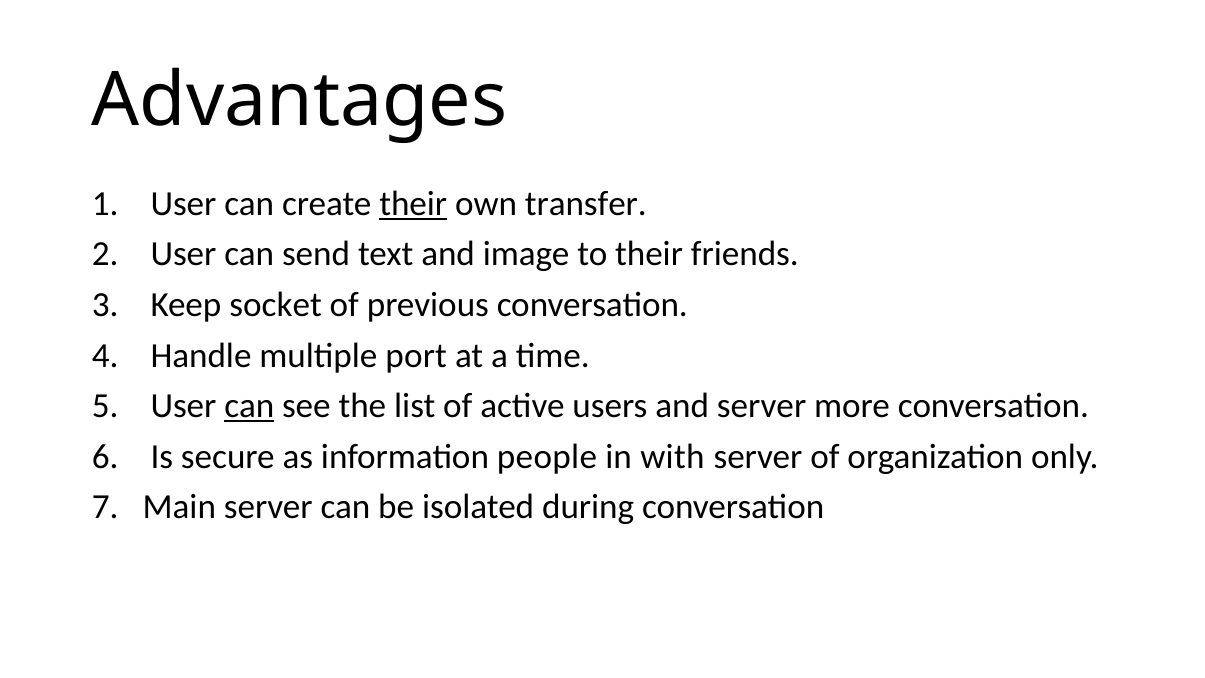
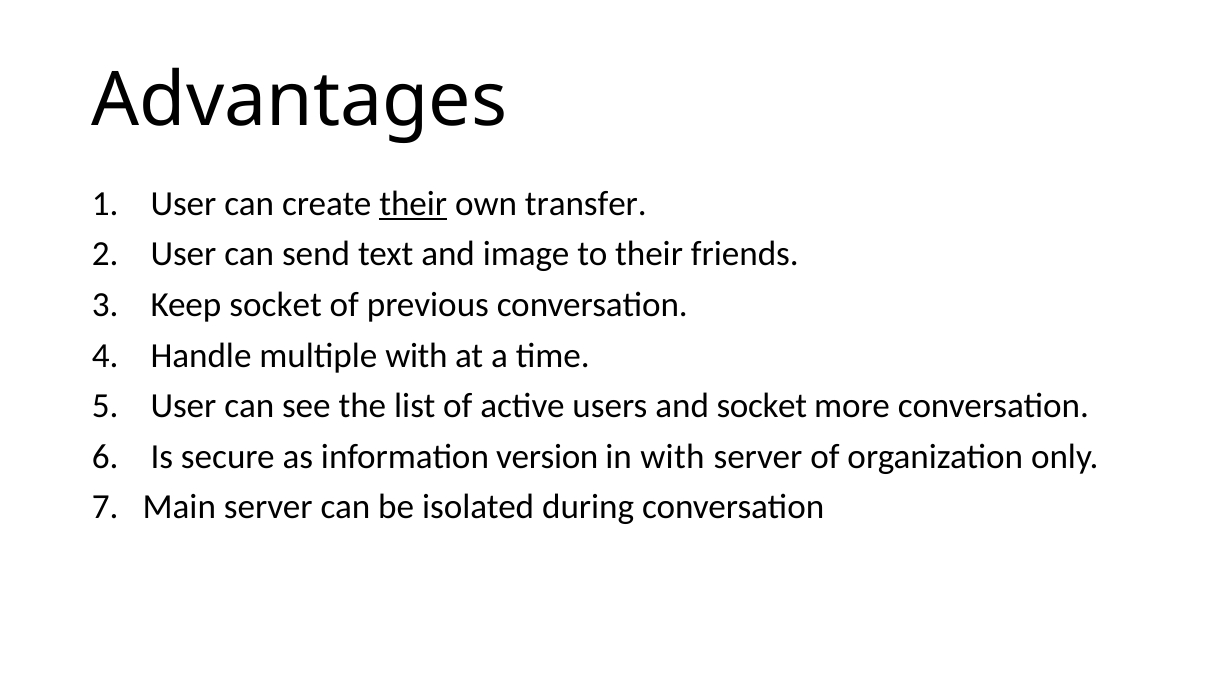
multiple port: port -> with
can at (249, 406) underline: present -> none
and server: server -> socket
people: people -> version
